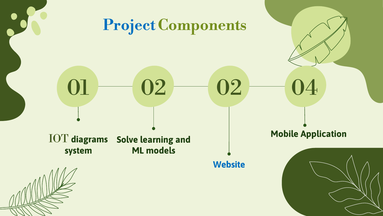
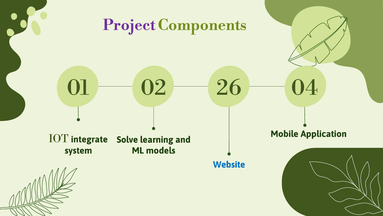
Project colour: blue -> purple
02 02: 02 -> 26
diagrams: diagrams -> integrate
